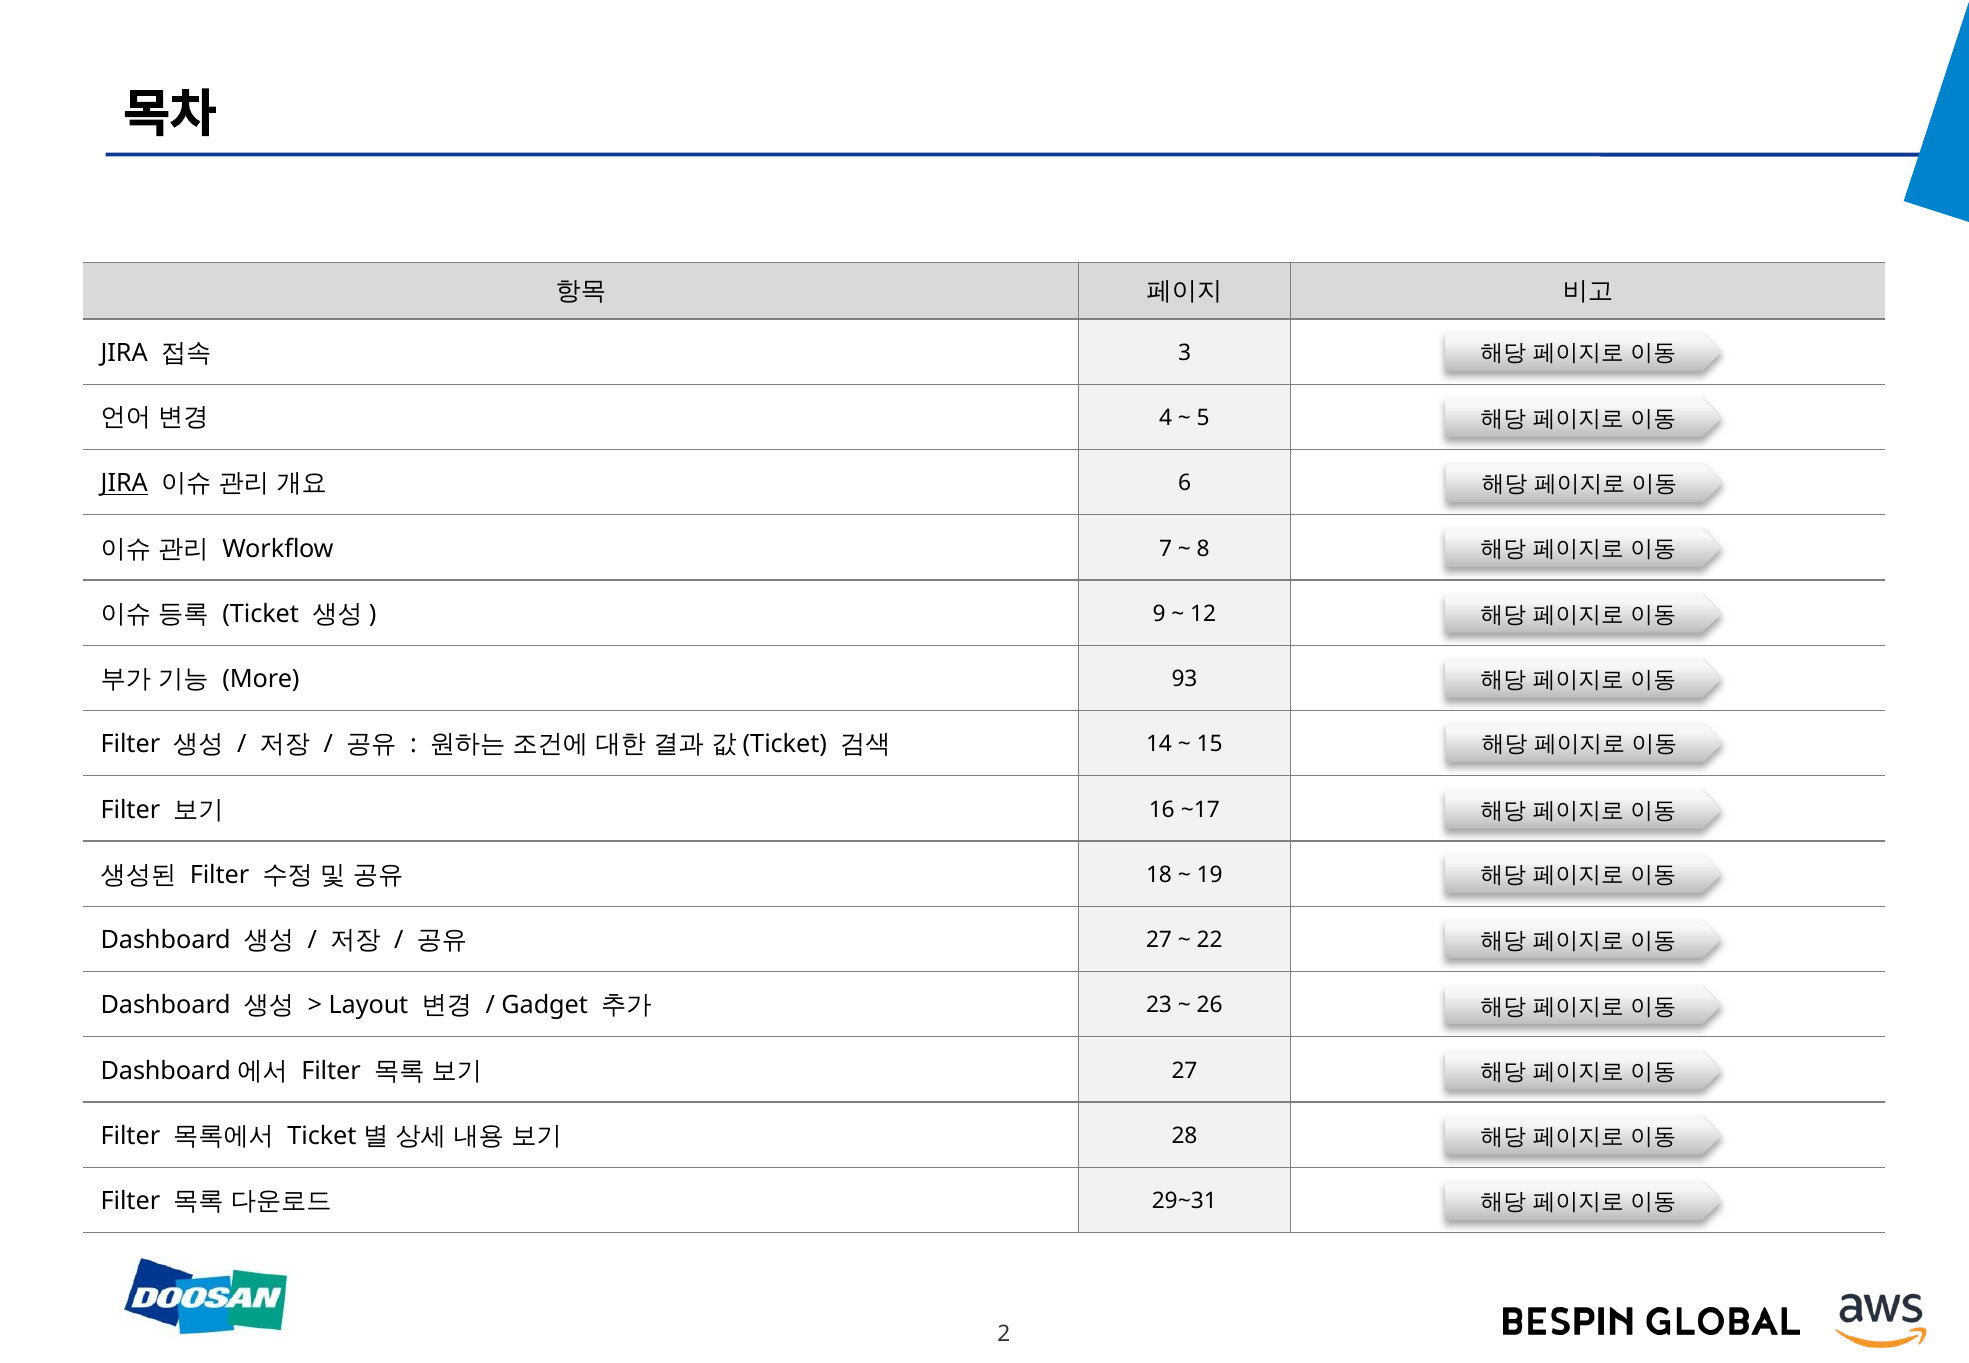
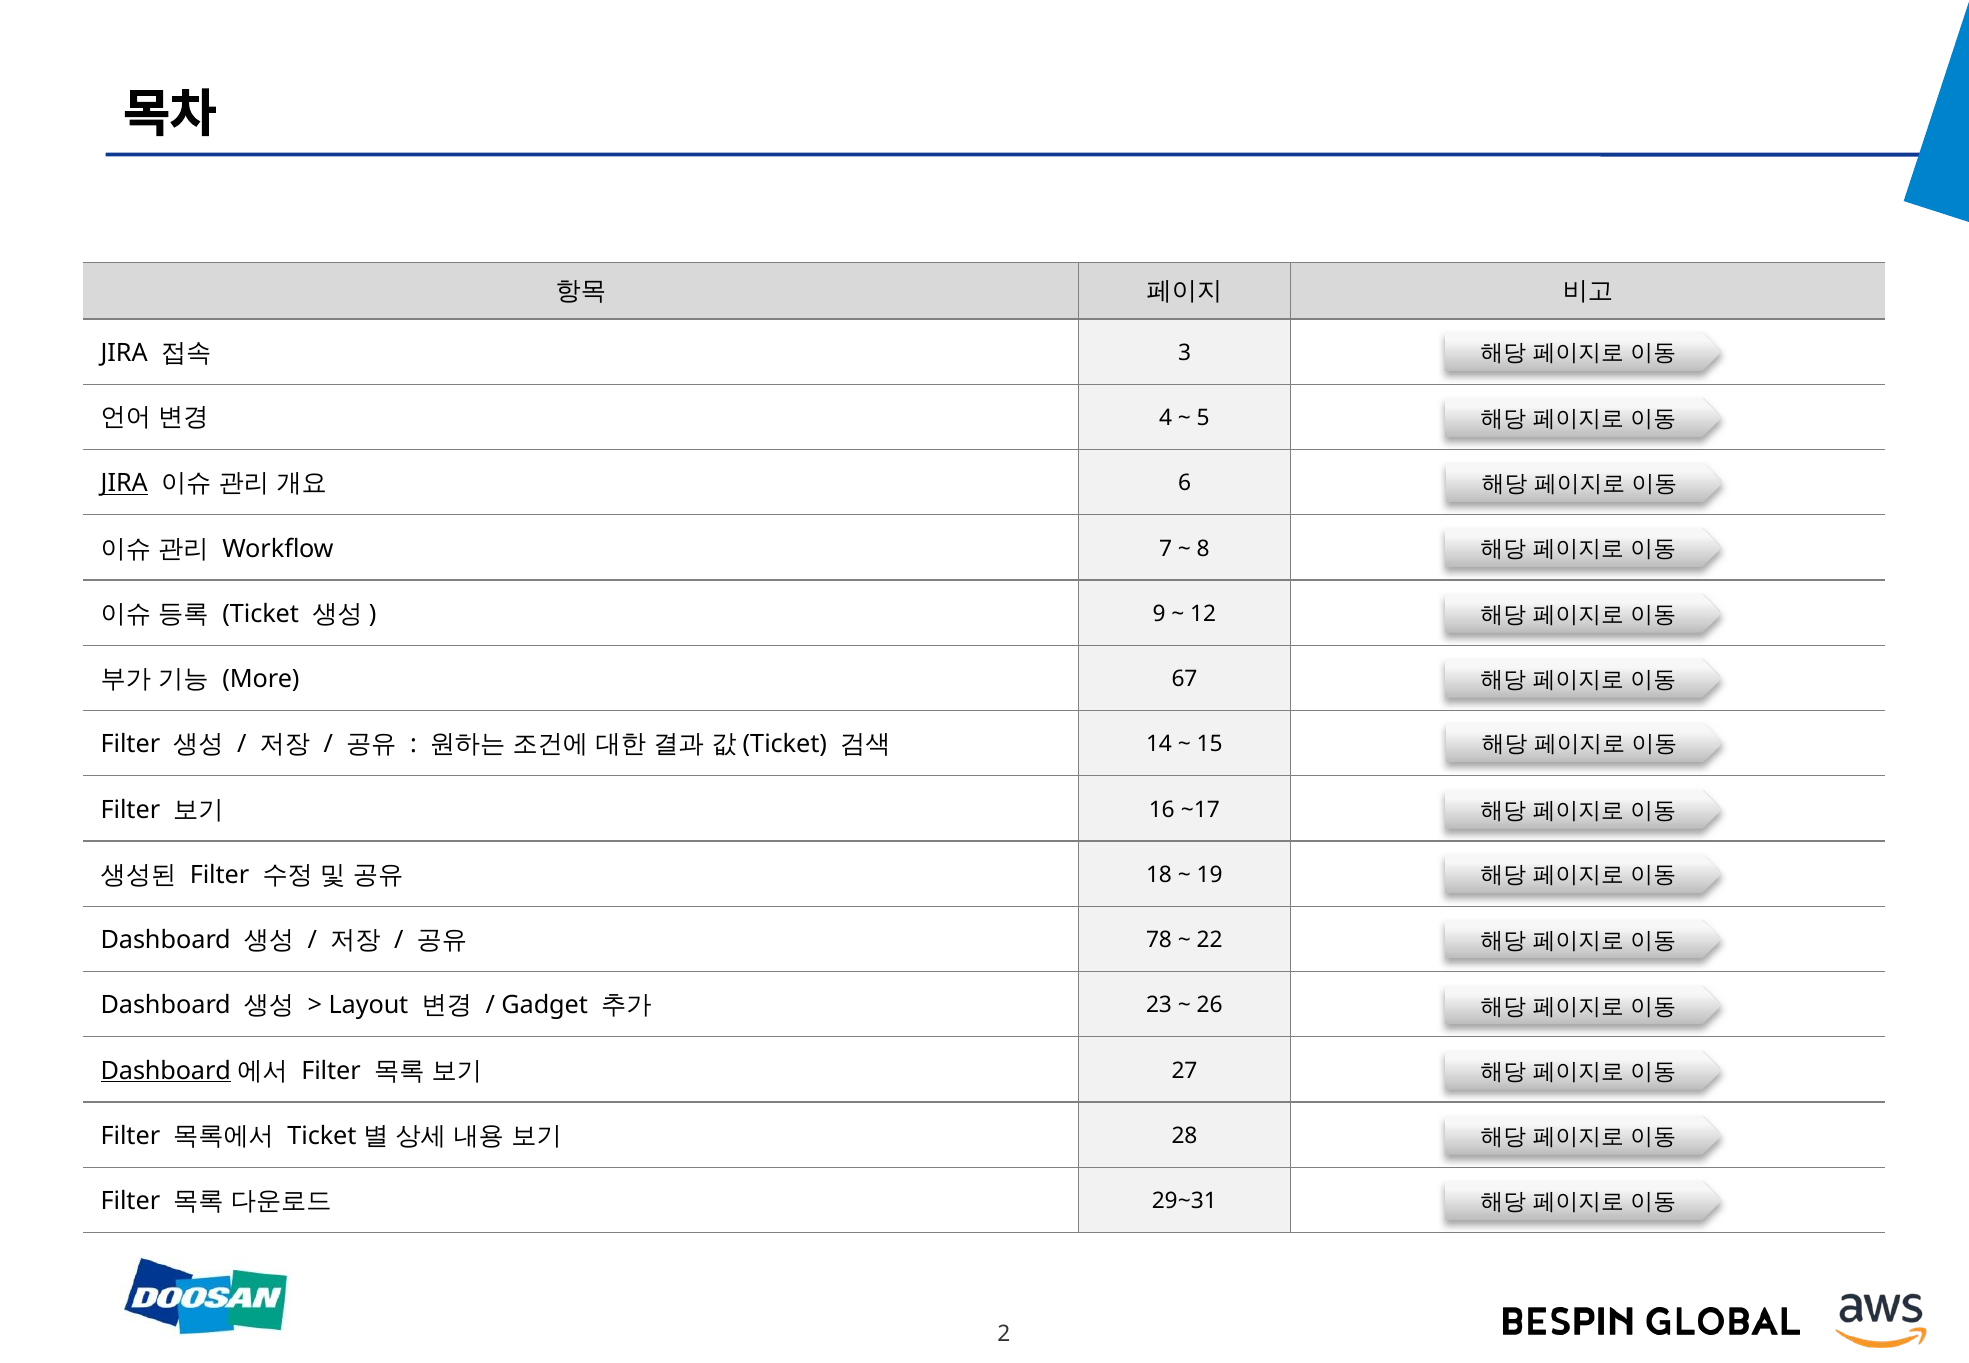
93: 93 -> 67
27 at (1159, 940): 27 -> 78
Dashboard at (166, 1071) underline: none -> present
